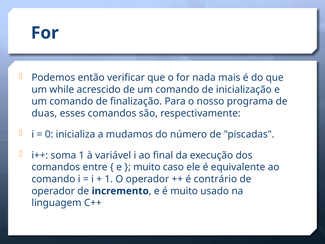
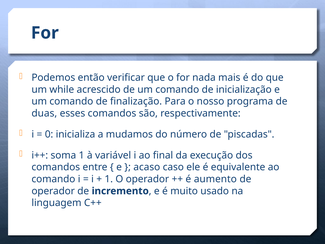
muito at (147, 167): muito -> acaso
contrário: contrário -> aumento
